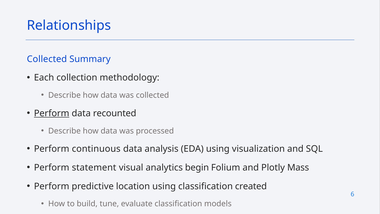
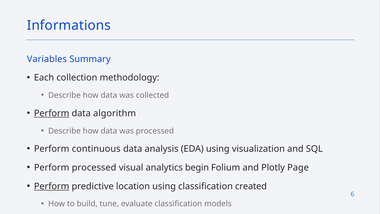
Relationships: Relationships -> Informations
Collected at (47, 59): Collected -> Variables
recounted: recounted -> algorithm
Perform statement: statement -> processed
Mass: Mass -> Page
Perform at (52, 186) underline: none -> present
